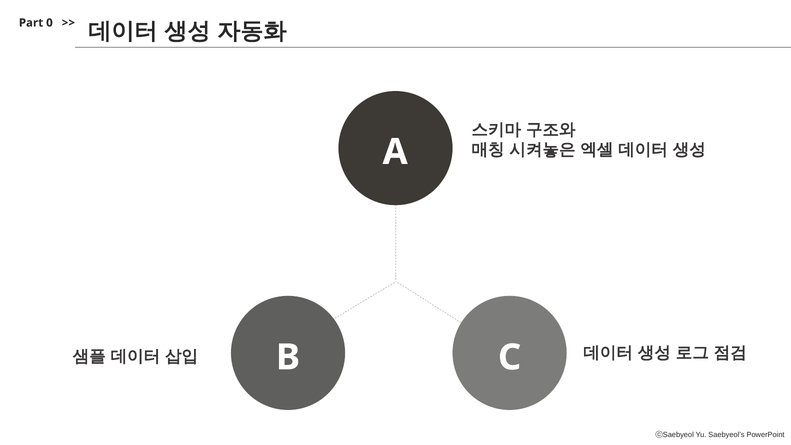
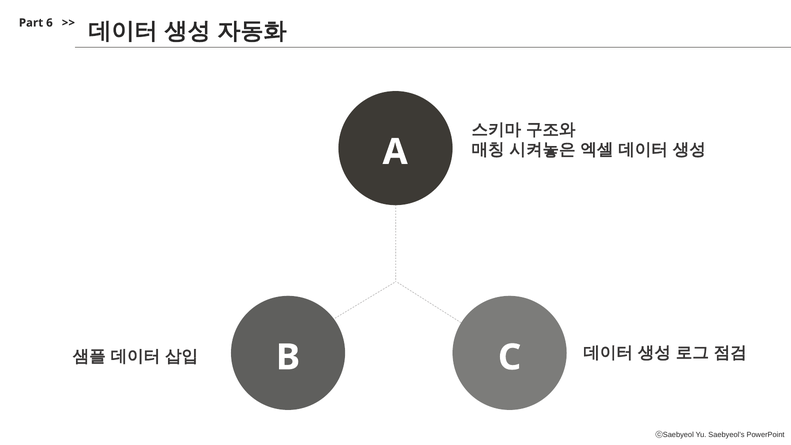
0: 0 -> 6
